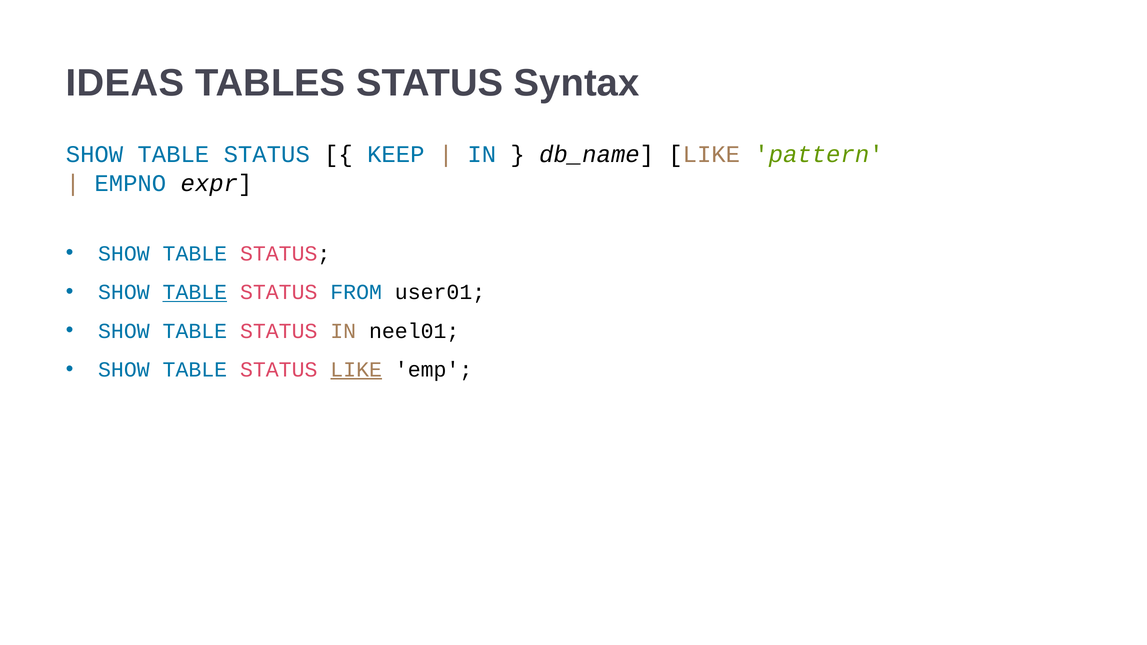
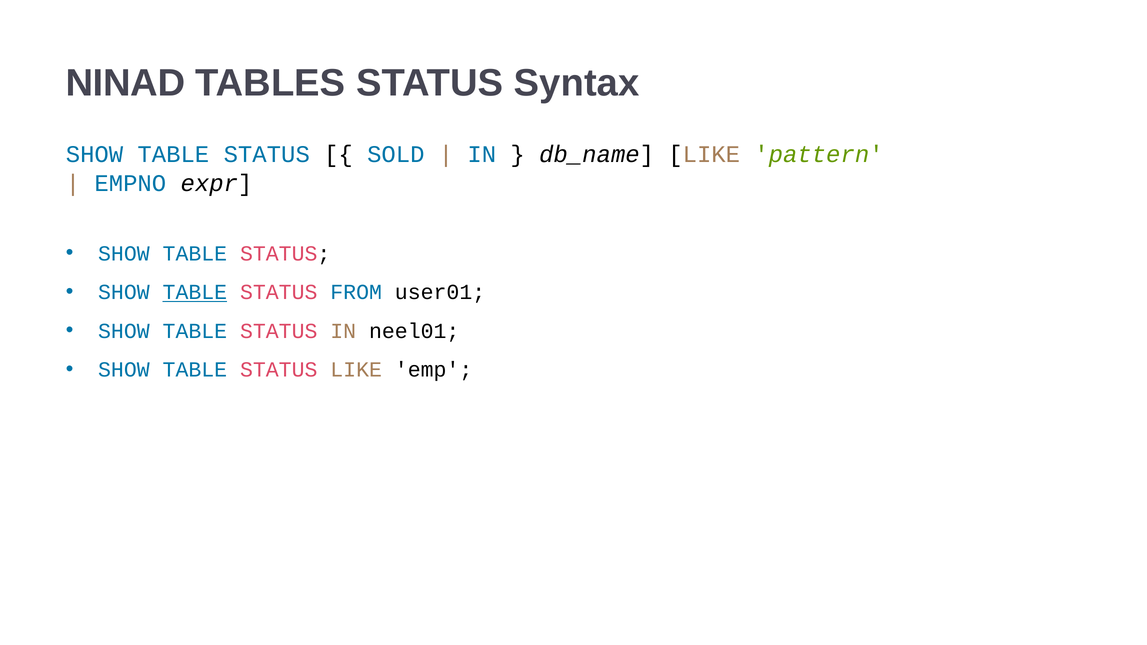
IDEAS: IDEAS -> NINAD
KEEP: KEEP -> SOLD
LIKE at (356, 370) underline: present -> none
